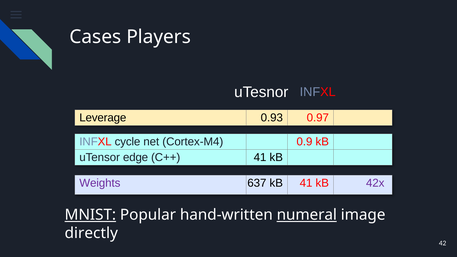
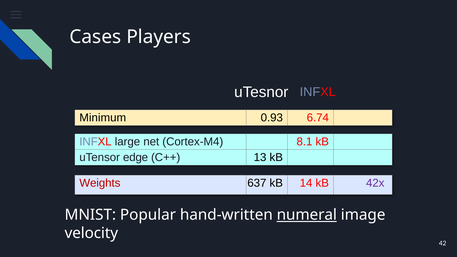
Leverage: Leverage -> Minimum
0.97: 0.97 -> 6.74
cycle: cycle -> large
0.9: 0.9 -> 8.1
C++ 41: 41 -> 13
Weights colour: purple -> red
kB 41: 41 -> 14
MNIST underline: present -> none
directly: directly -> velocity
